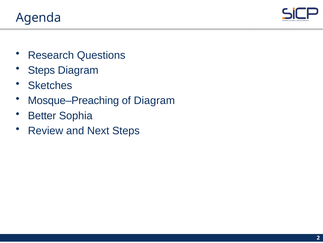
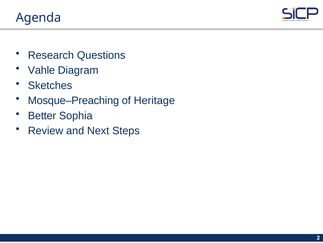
Steps at (41, 70): Steps -> Vahle
of Diagram: Diagram -> Heritage
